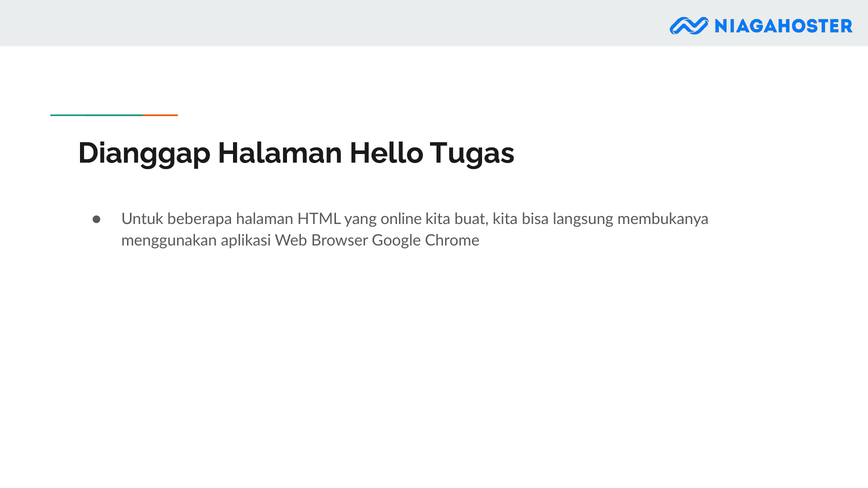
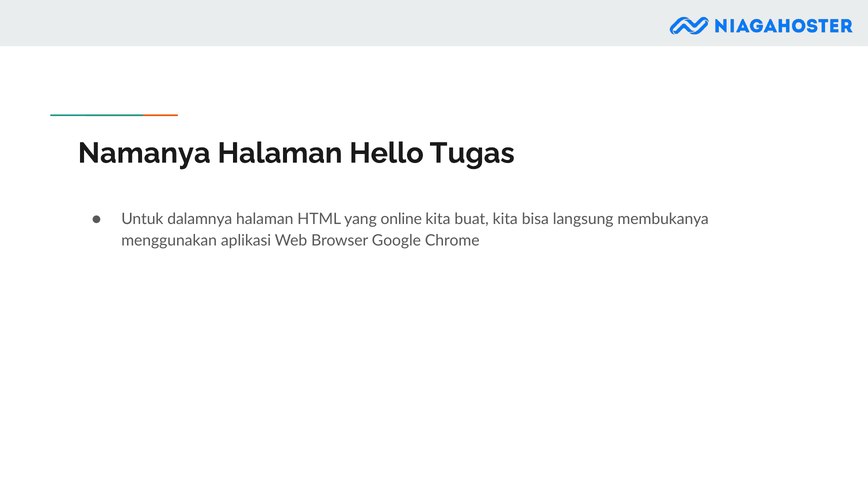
Dianggap: Dianggap -> Namanya
beberapa: beberapa -> dalamnya
